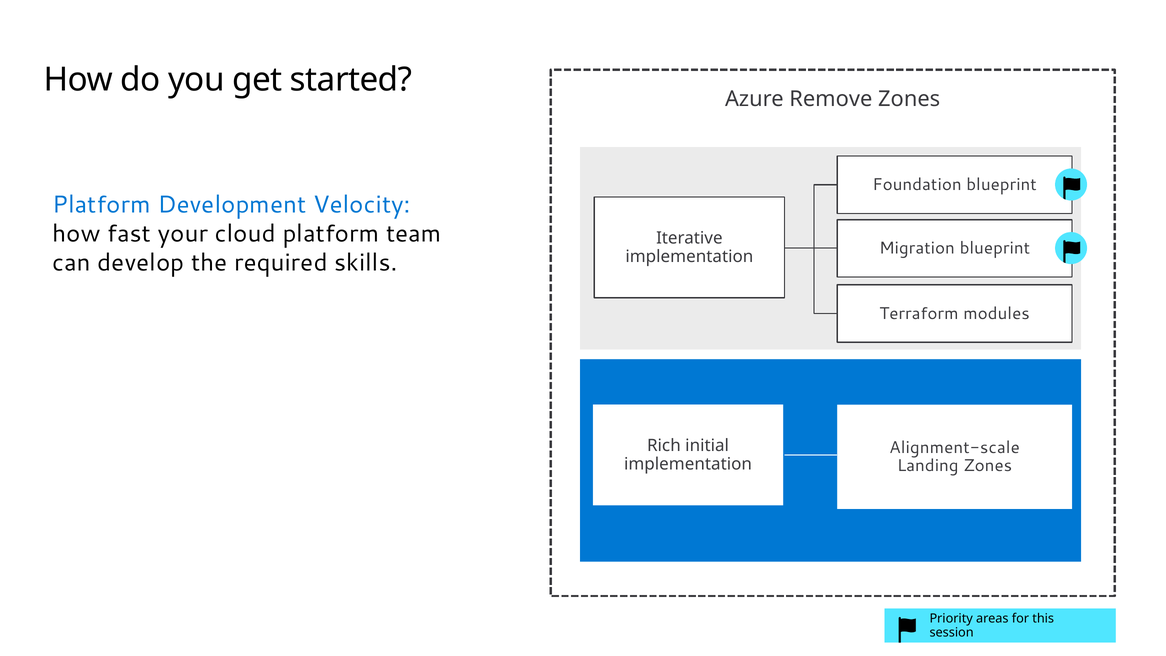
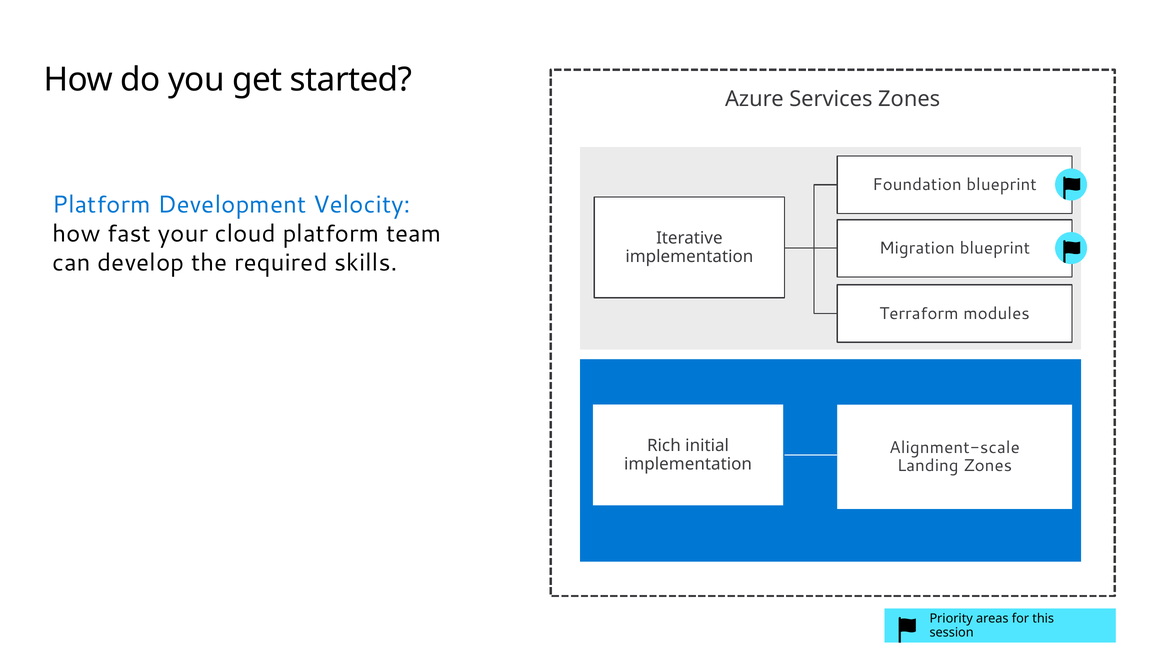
Remove: Remove -> Services
